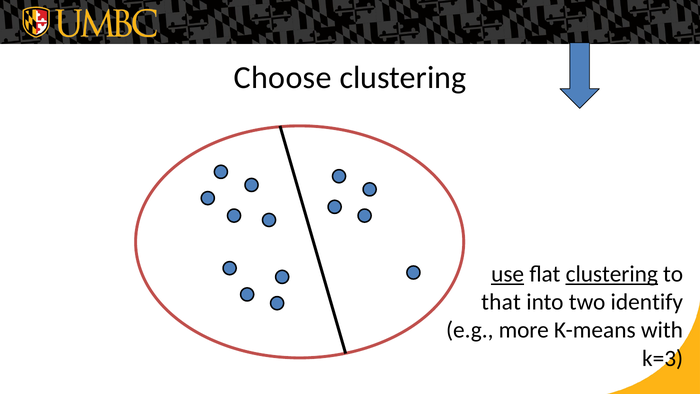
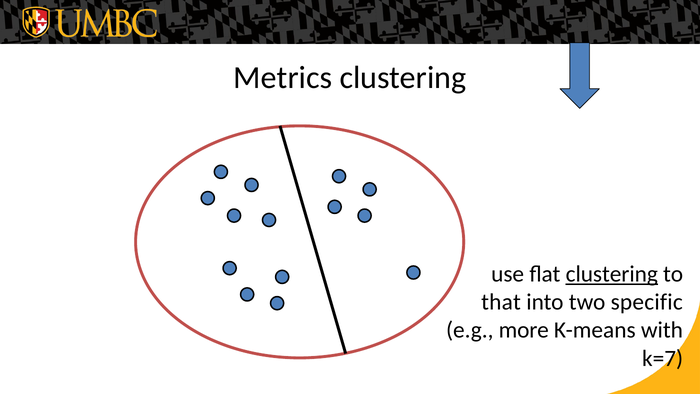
Choose: Choose -> Metrics
use underline: present -> none
identify: identify -> specific
k=3: k=3 -> k=7
